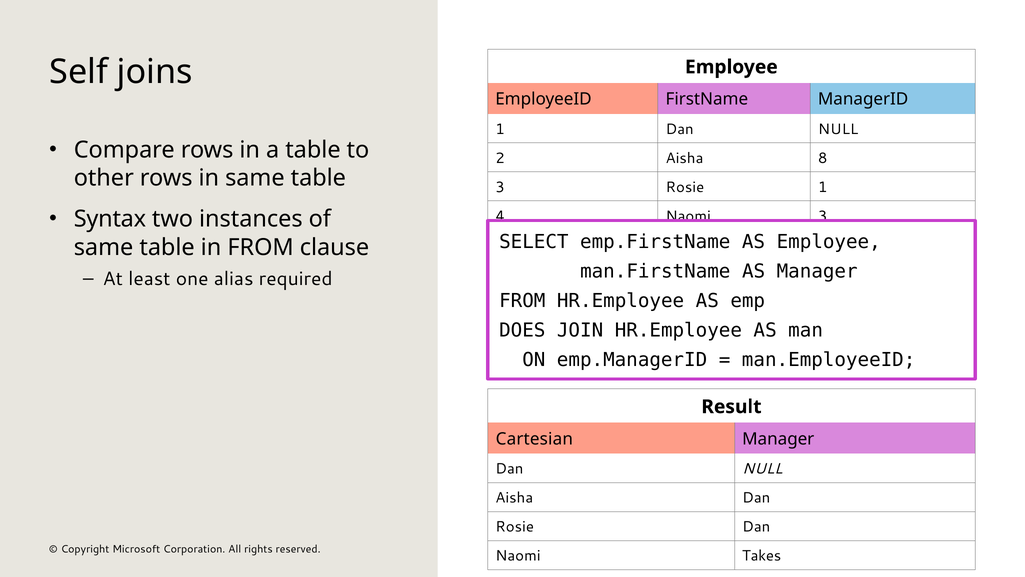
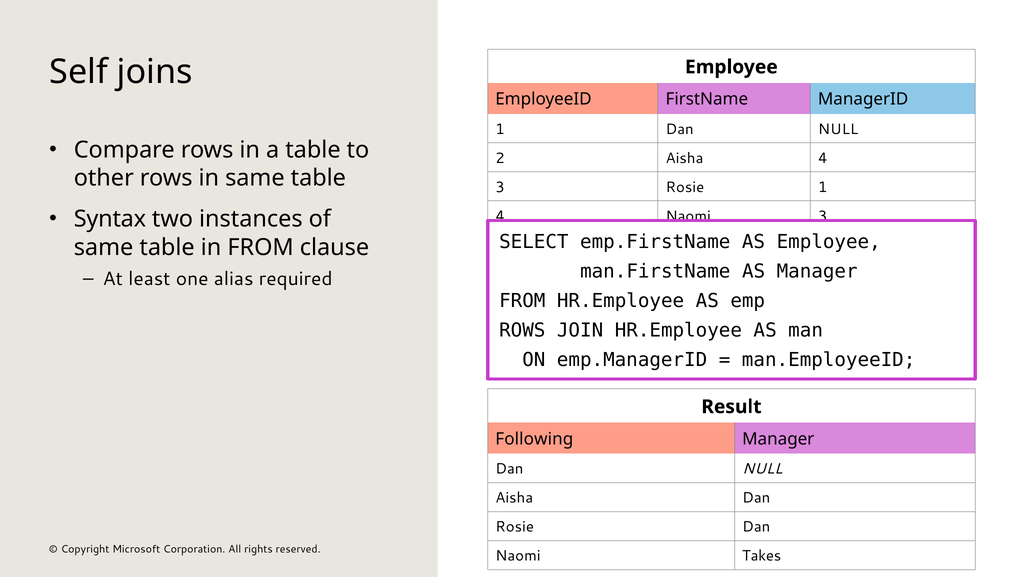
Aisha 8: 8 -> 4
DOES at (522, 330): DOES -> ROWS
Cartesian: Cartesian -> Following
